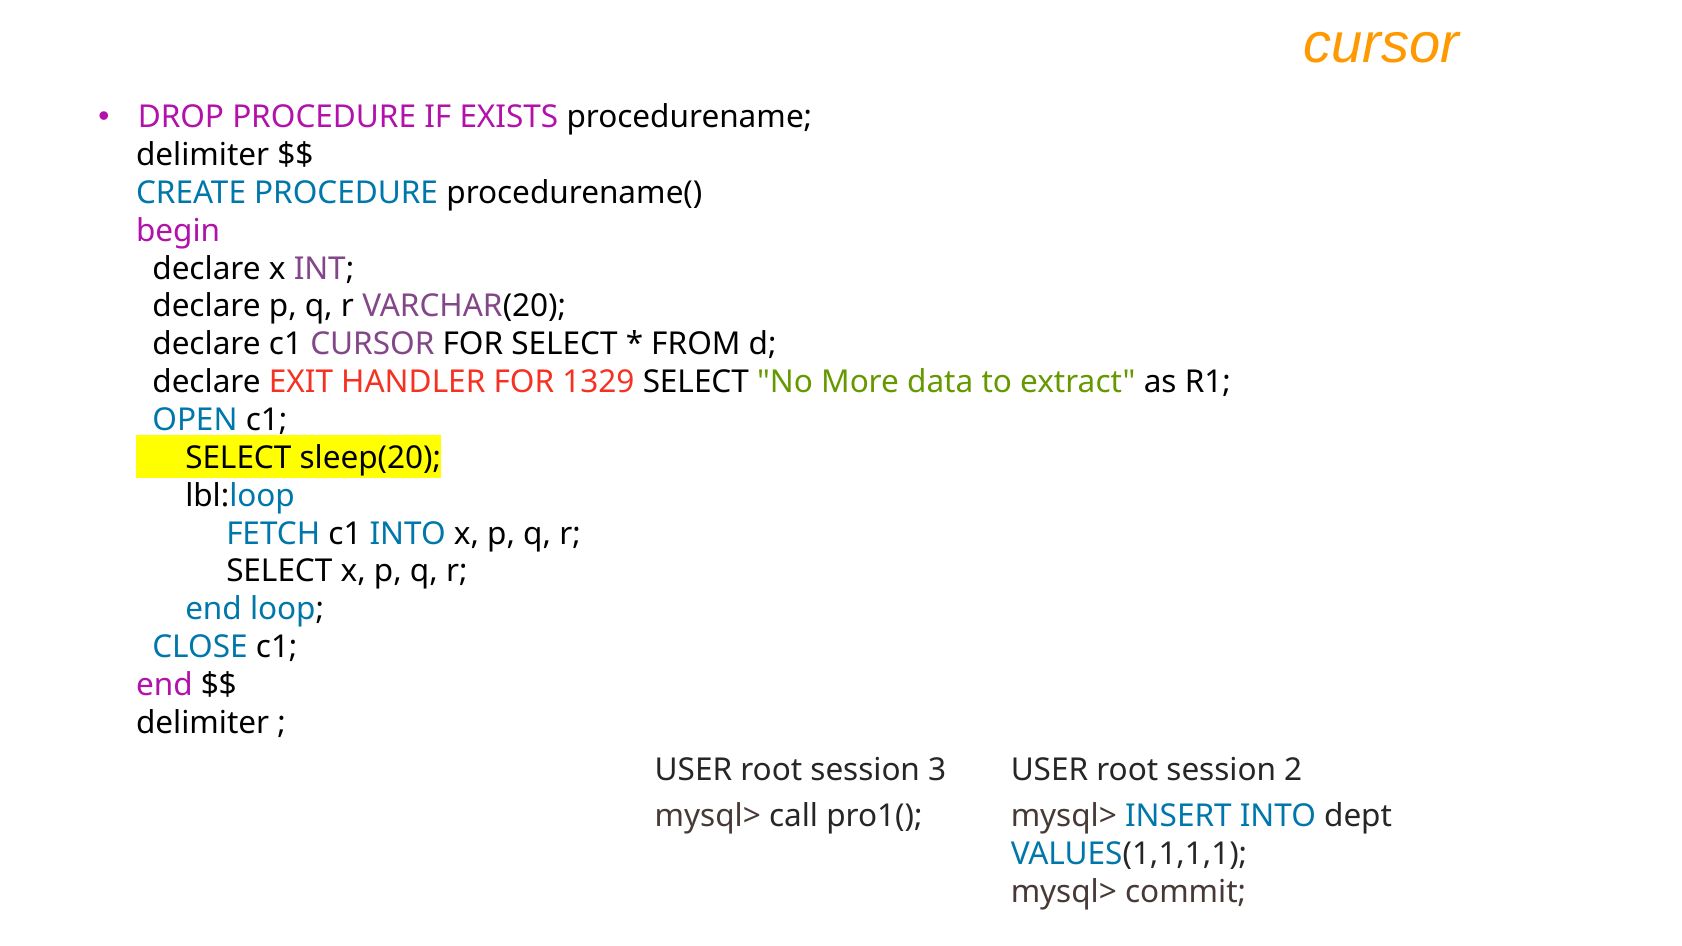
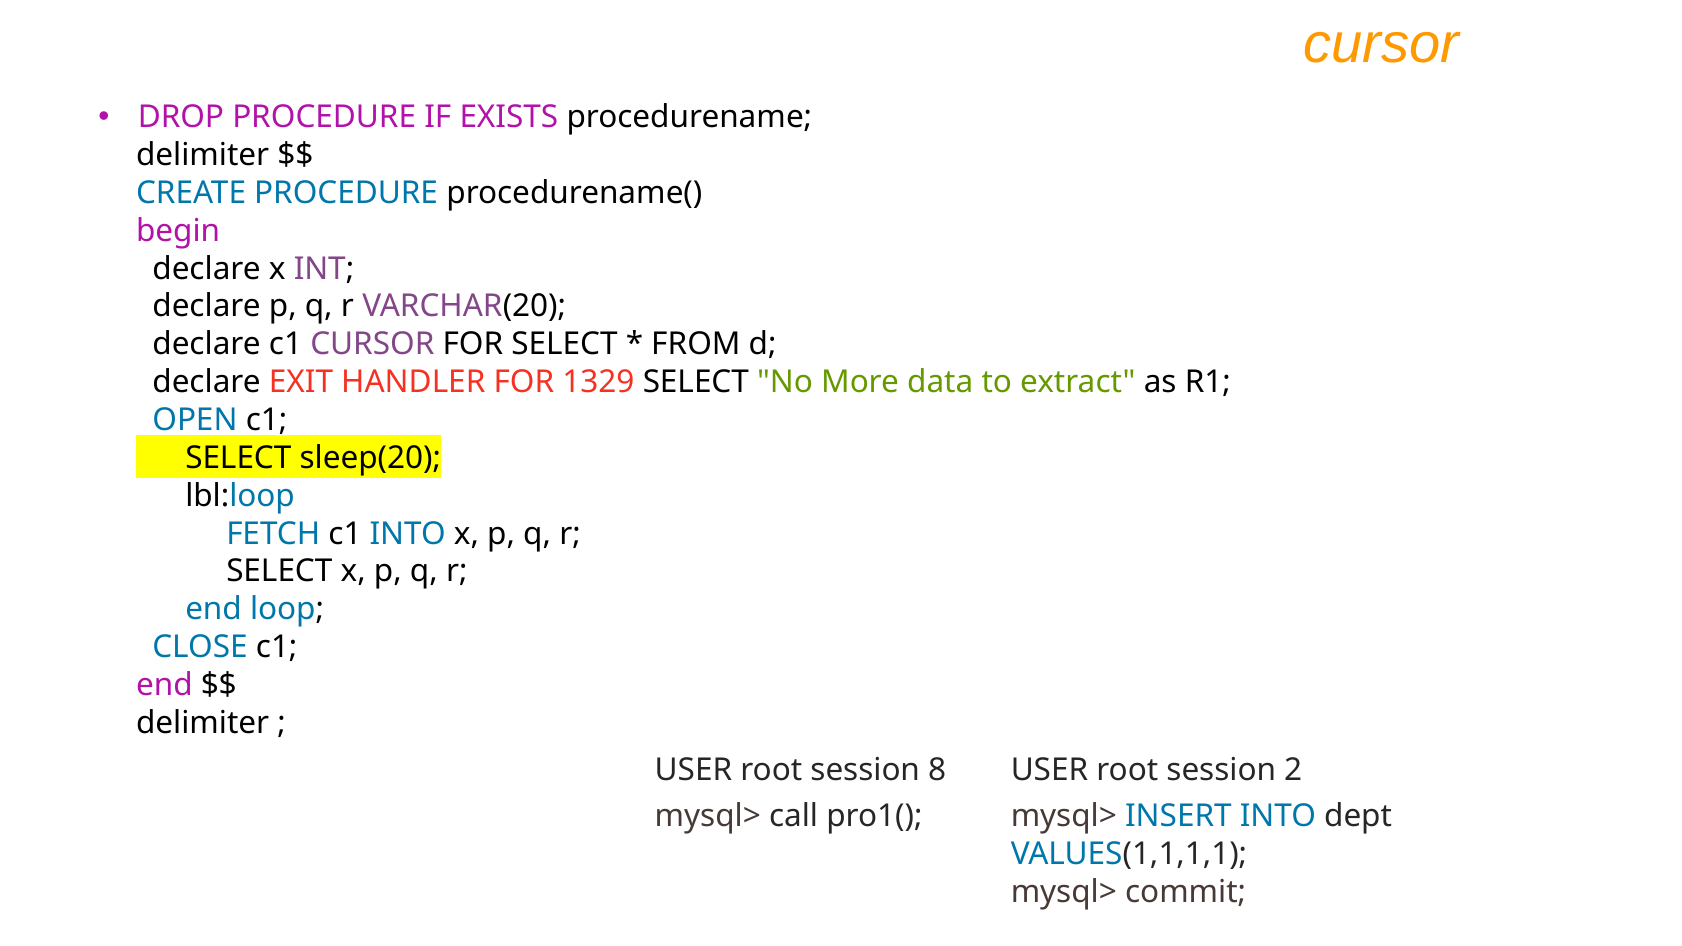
3: 3 -> 8
